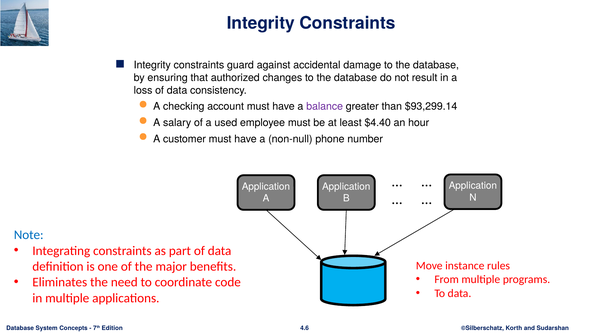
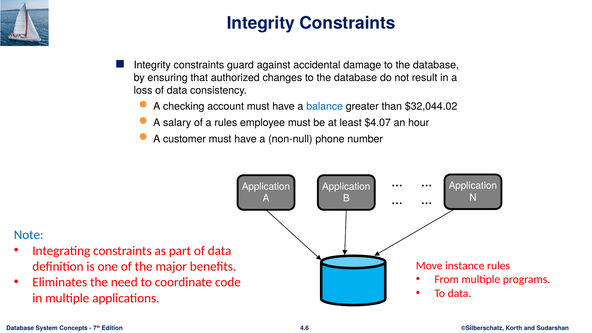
balance colour: purple -> blue
$93,299.14: $93,299.14 -> $32,044.02
a used: used -> rules
$4.40: $4.40 -> $4.07
